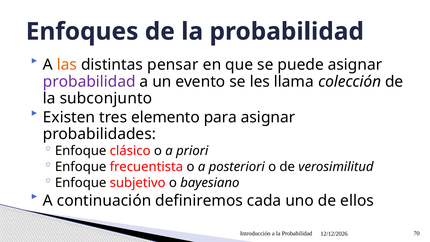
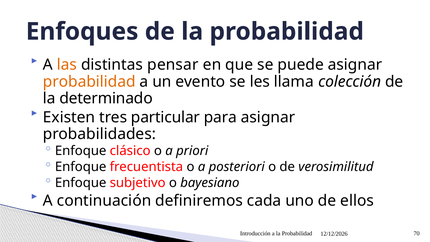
probabilidad at (89, 82) colour: purple -> orange
subconjunto: subconjunto -> determinado
elemento: elemento -> particular
